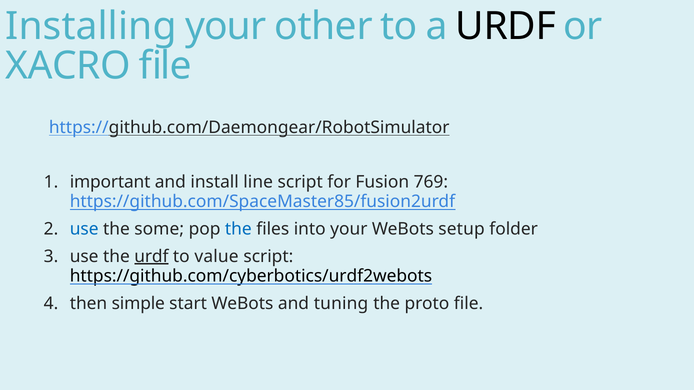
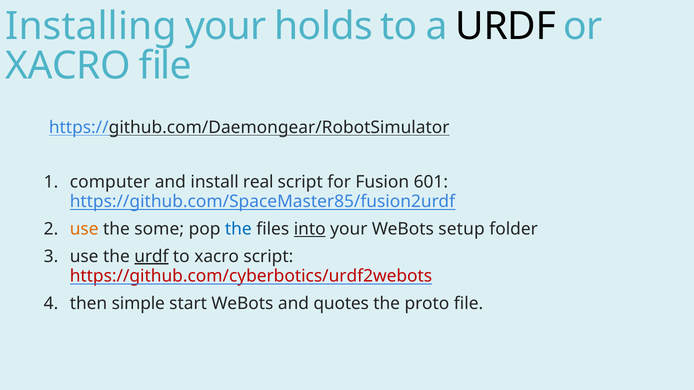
other: other -> holds
important: important -> computer
line: line -> real
769: 769 -> 601
use at (84, 229) colour: blue -> orange
into underline: none -> present
to value: value -> xacro
https://github.com/cyberbotics/urdf2webots colour: black -> red
tuning: tuning -> quotes
